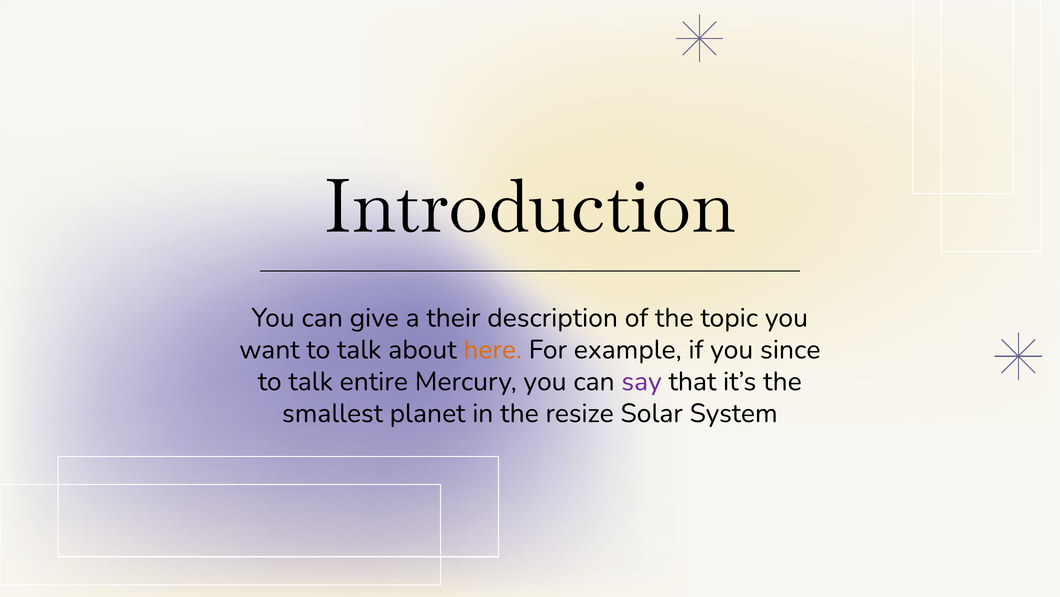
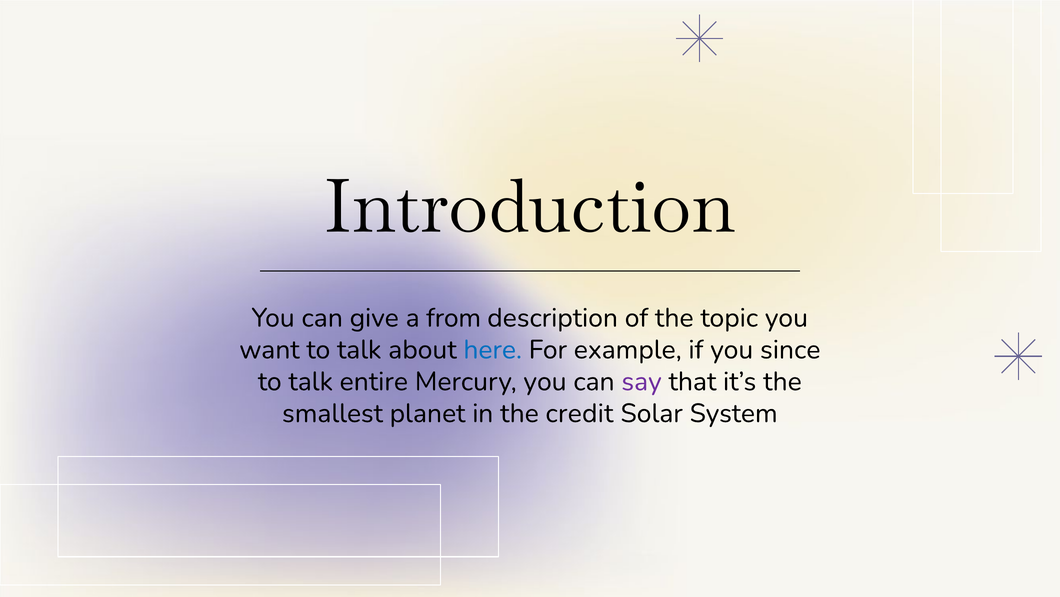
their: their -> from
here colour: orange -> blue
resize: resize -> credit
